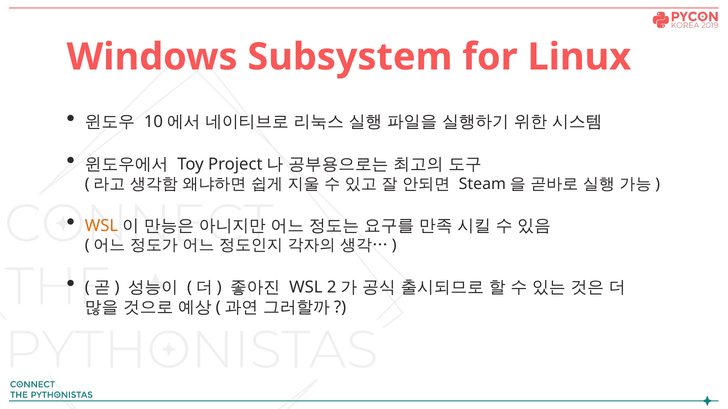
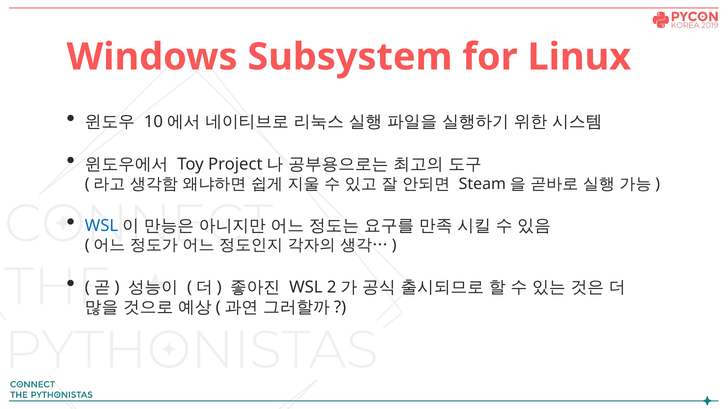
WSL at (102, 226) colour: orange -> blue
